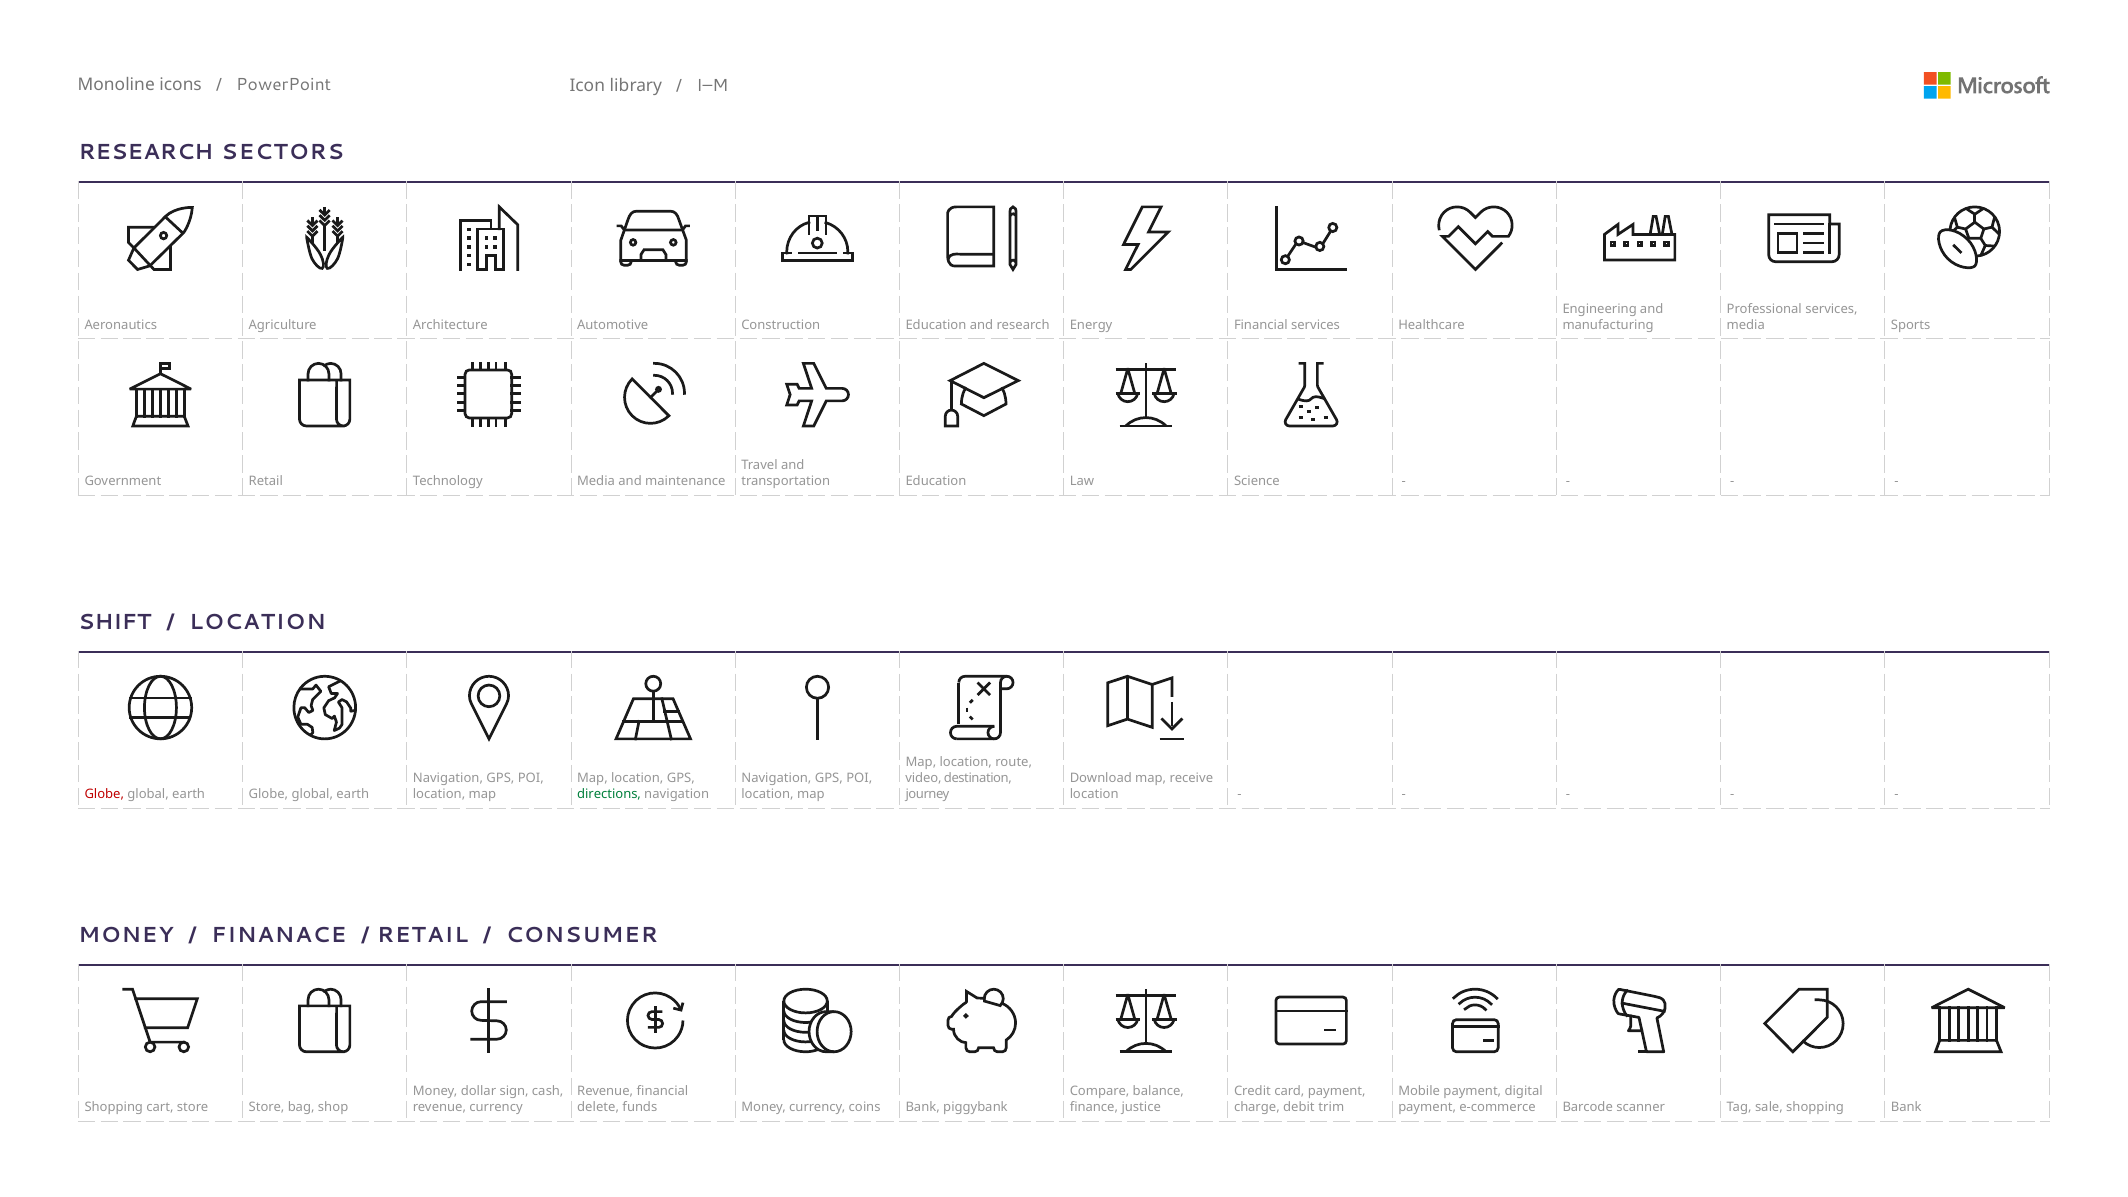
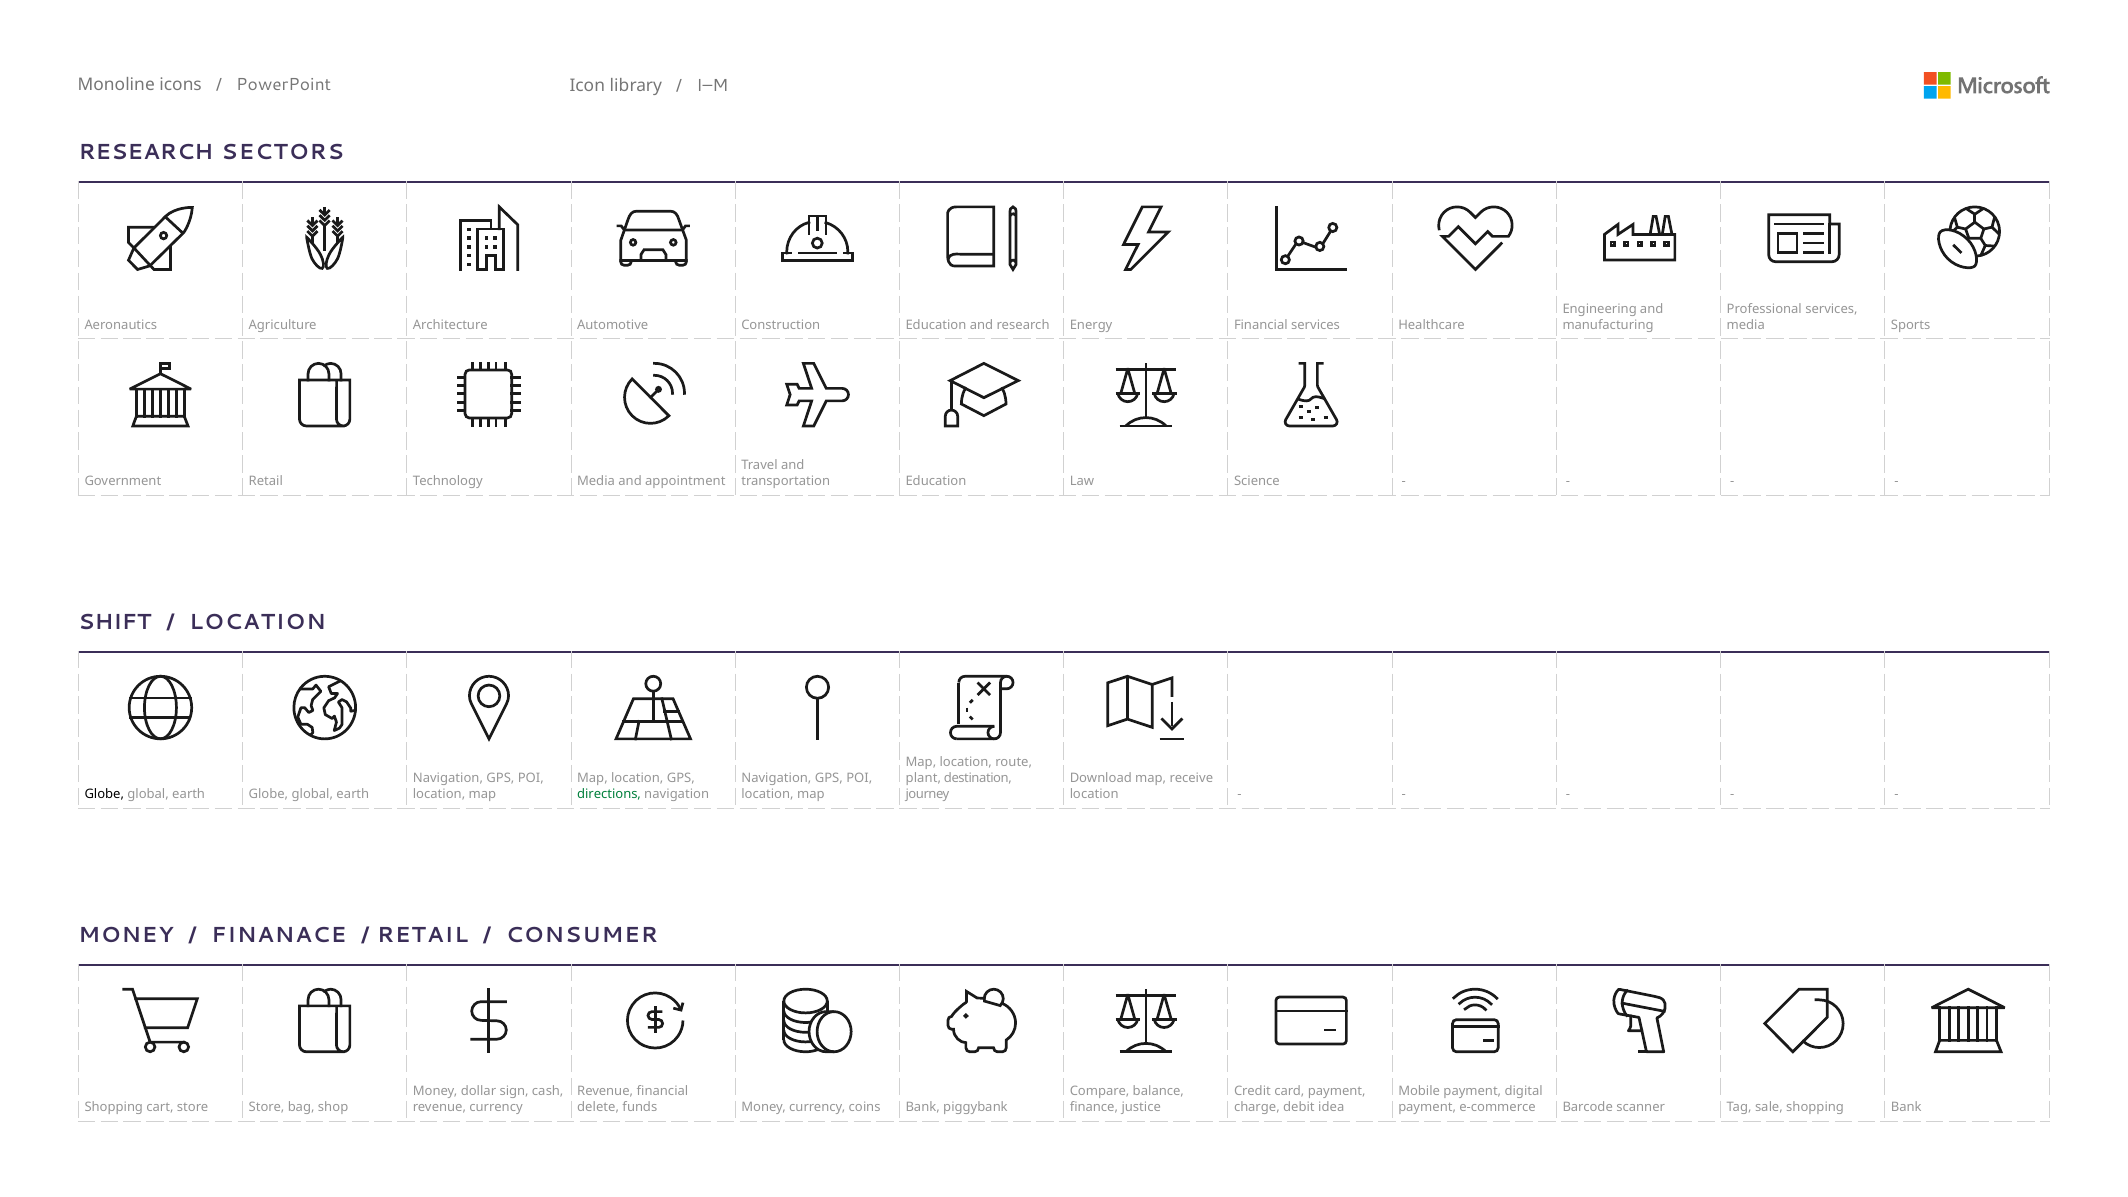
maintenance: maintenance -> appointment
video: video -> plant
Globe at (104, 794) colour: red -> black
trim: trim -> idea
